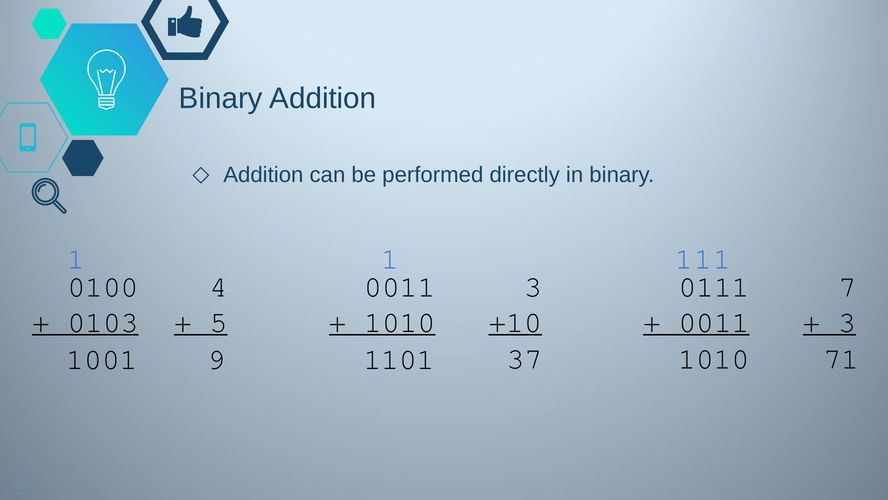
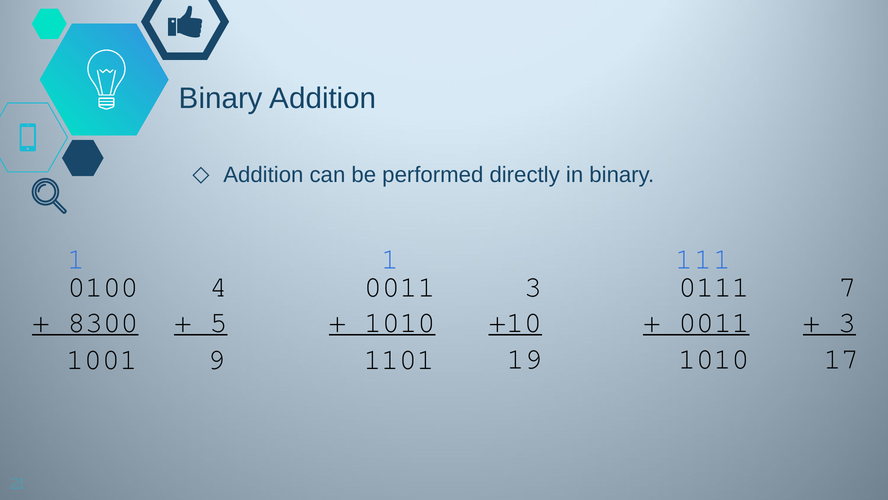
0103: 0103 -> 8300
71: 71 -> 17
37: 37 -> 19
